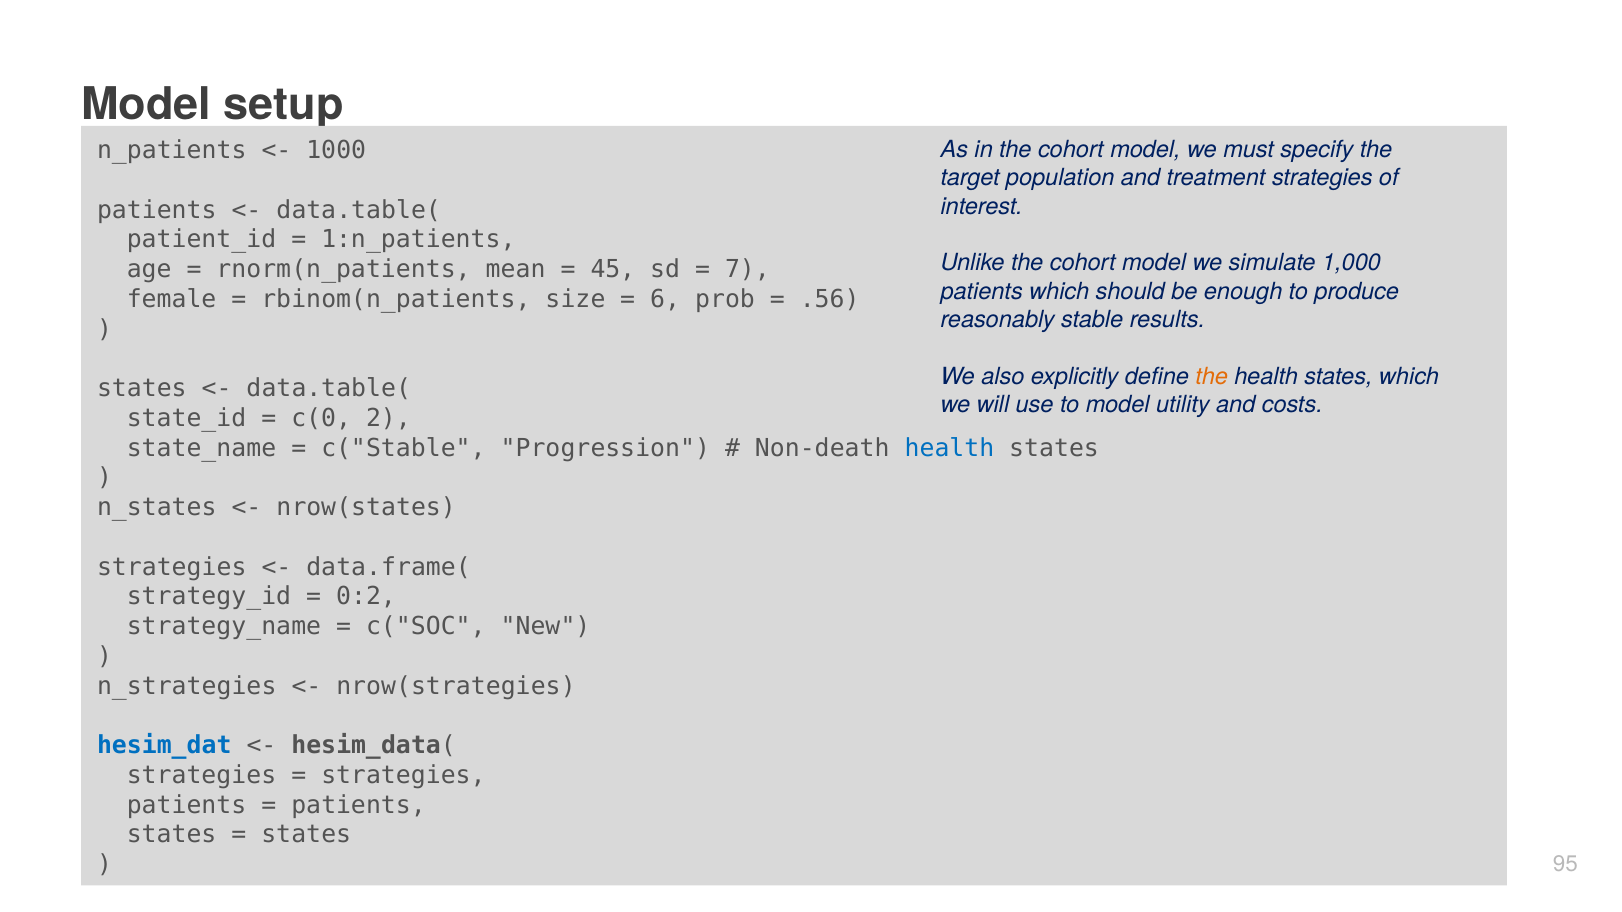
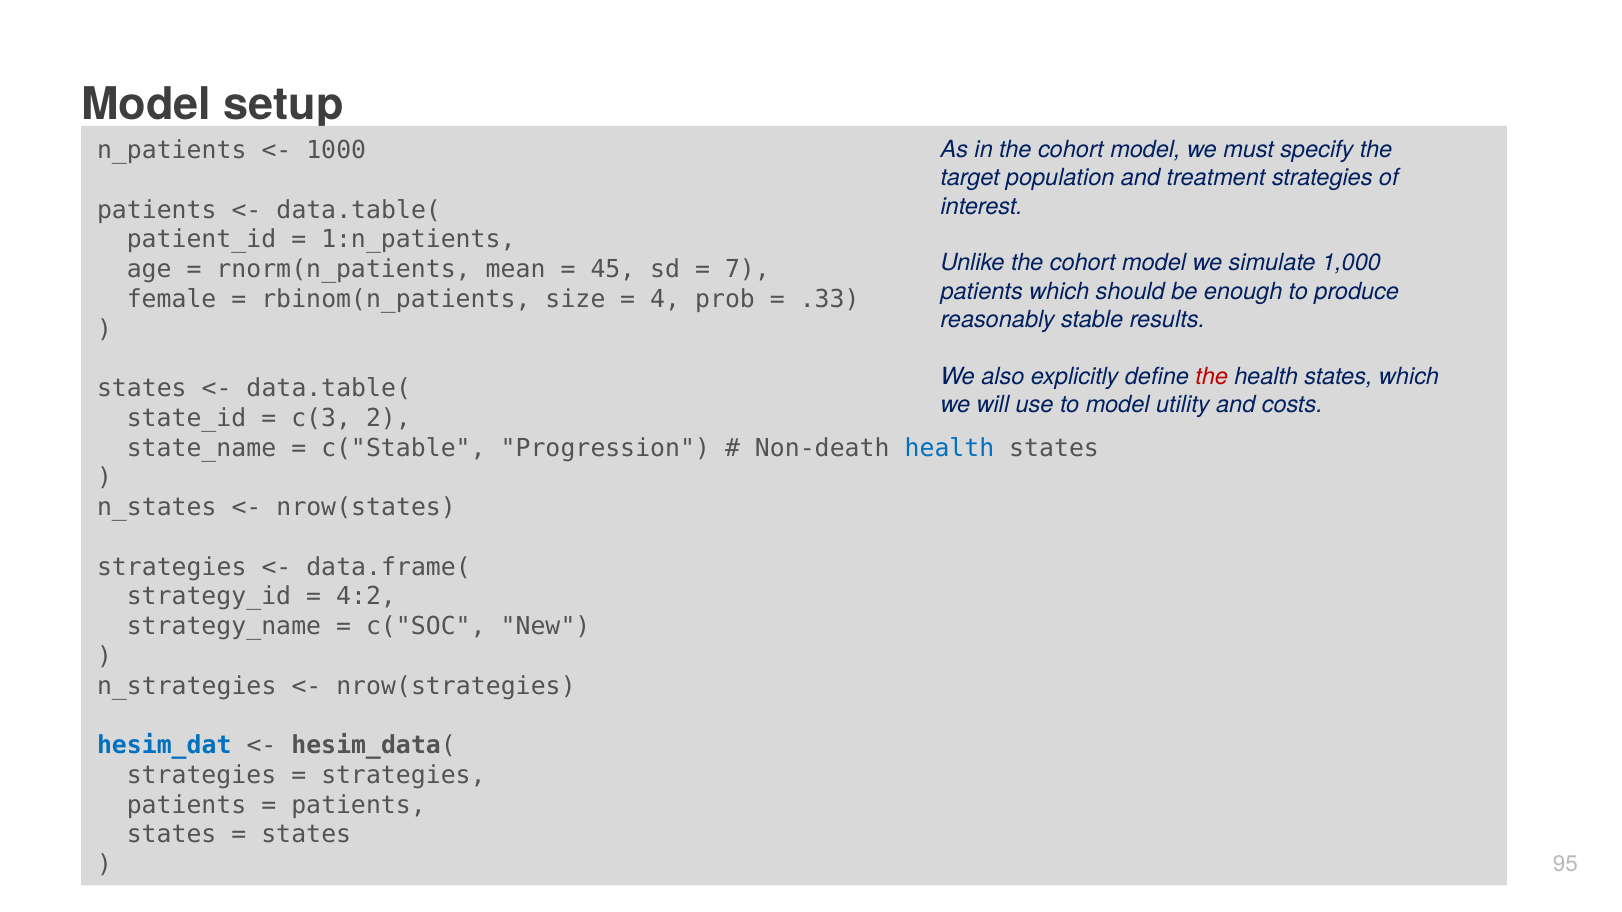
6: 6 -> 4
.56: .56 -> .33
the at (1212, 377) colour: orange -> red
c(0: c(0 -> c(3
0:2: 0:2 -> 4:2
